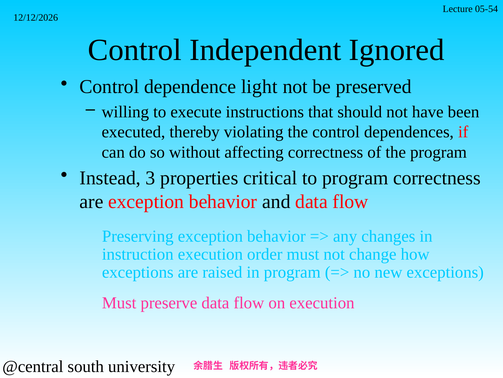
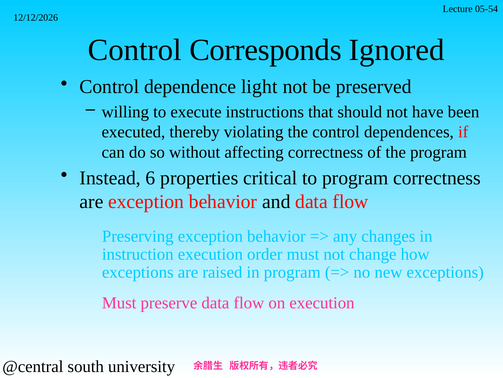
Independent: Independent -> Corresponds
3: 3 -> 6
